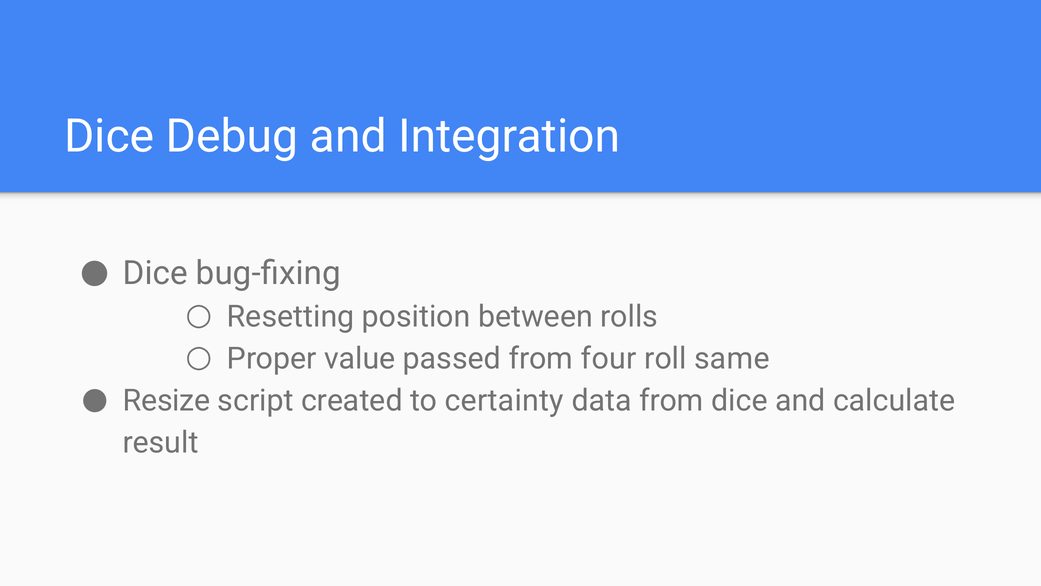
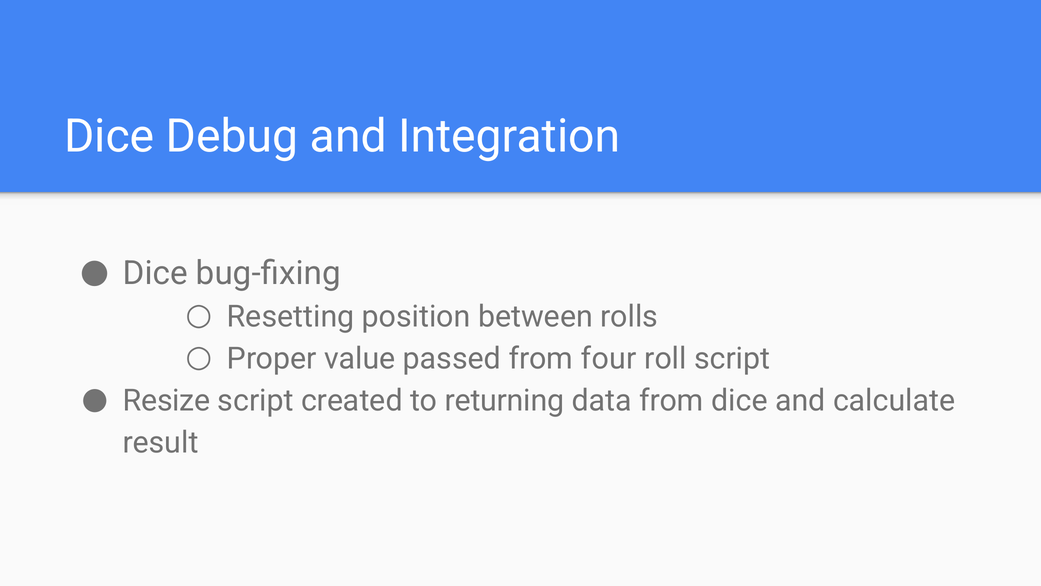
roll same: same -> script
certainty: certainty -> returning
